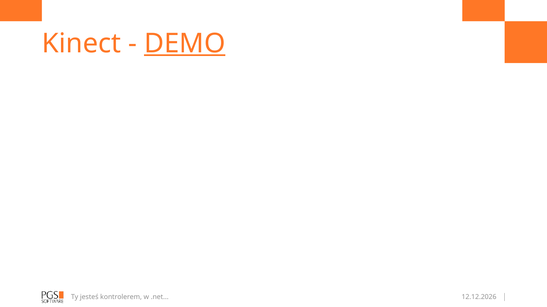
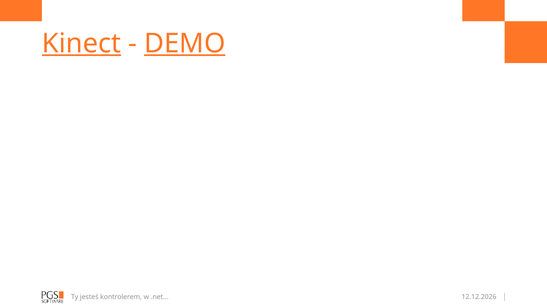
Kinect underline: none -> present
